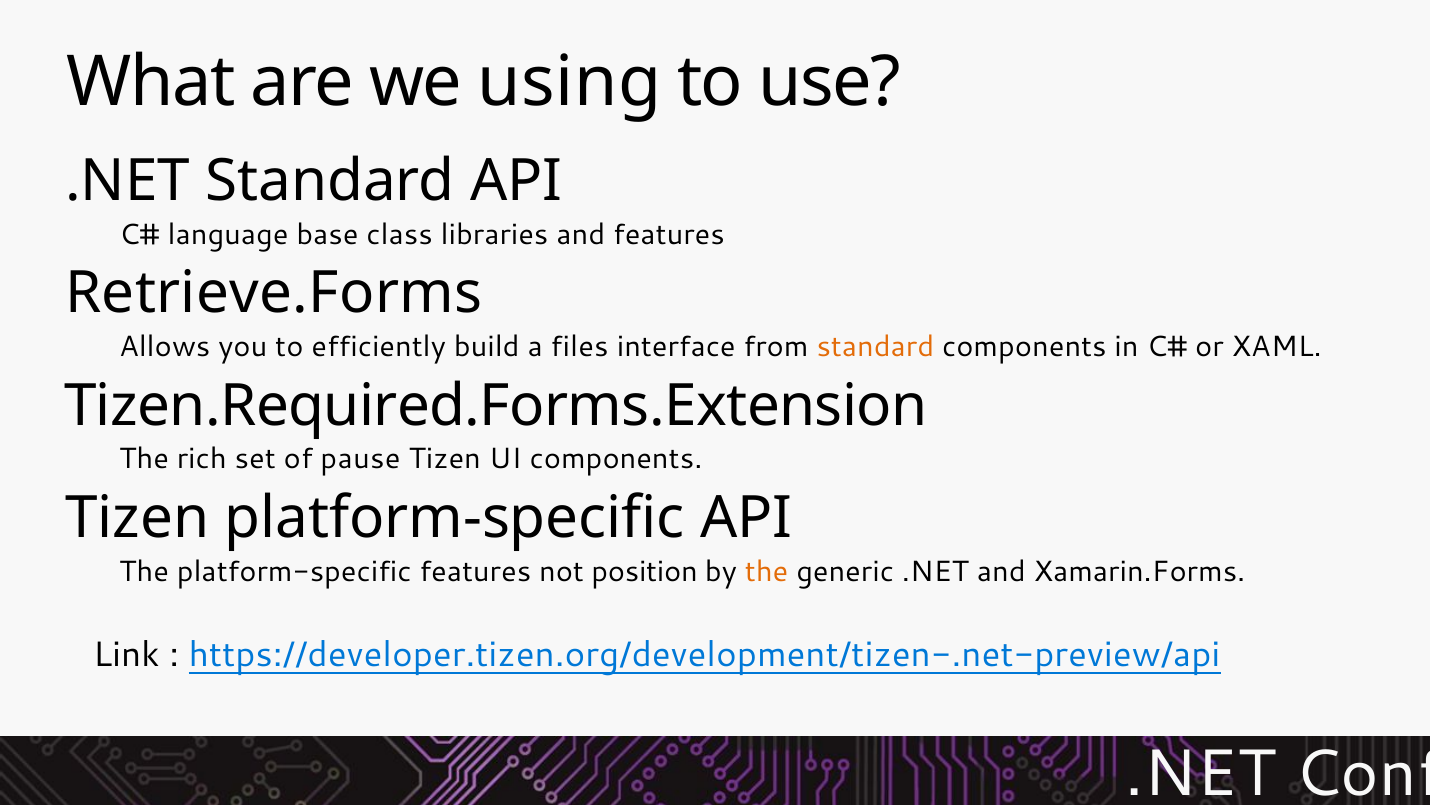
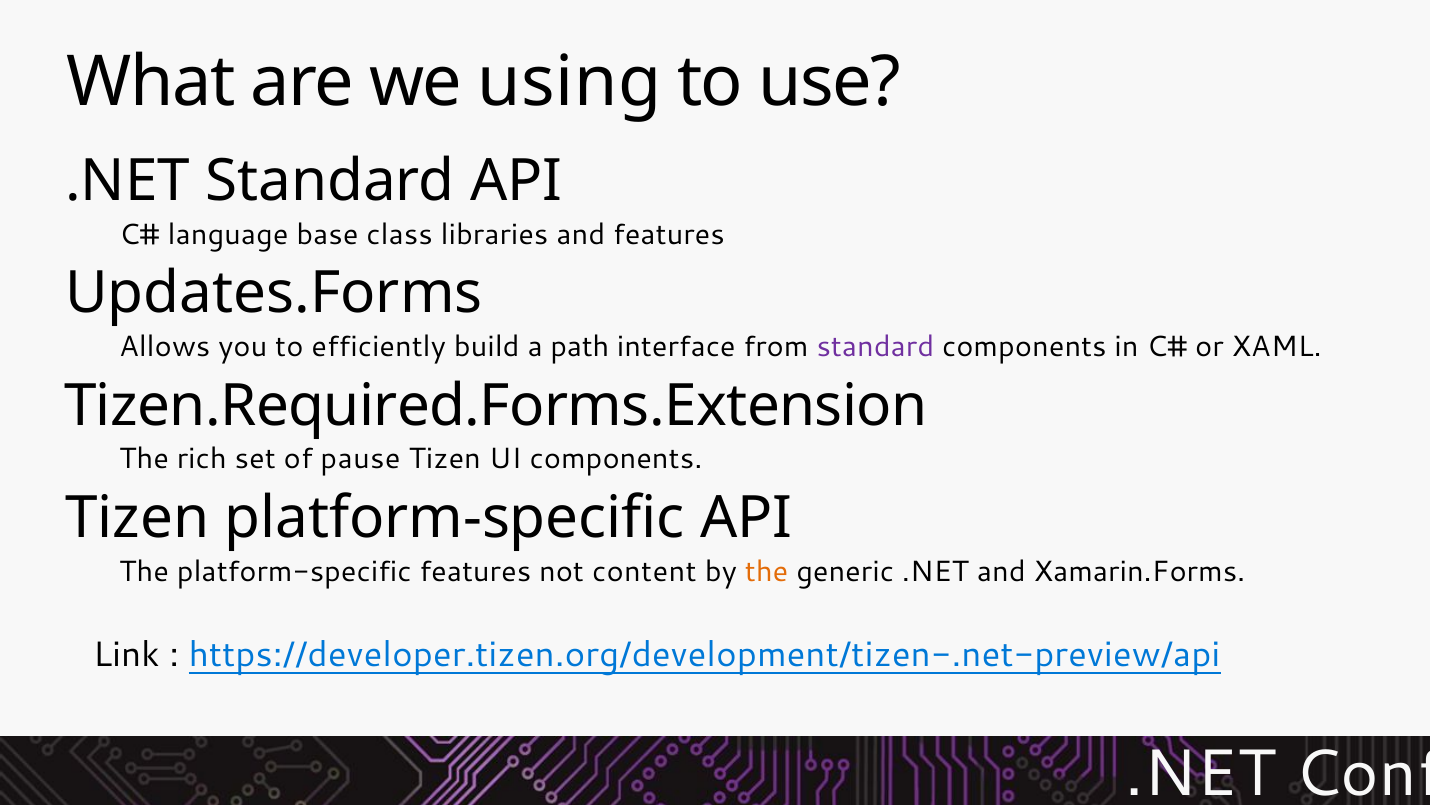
Retrieve.Forms: Retrieve.Forms -> Updates.Forms
files: files -> path
standard at (875, 347) colour: orange -> purple
position: position -> content
